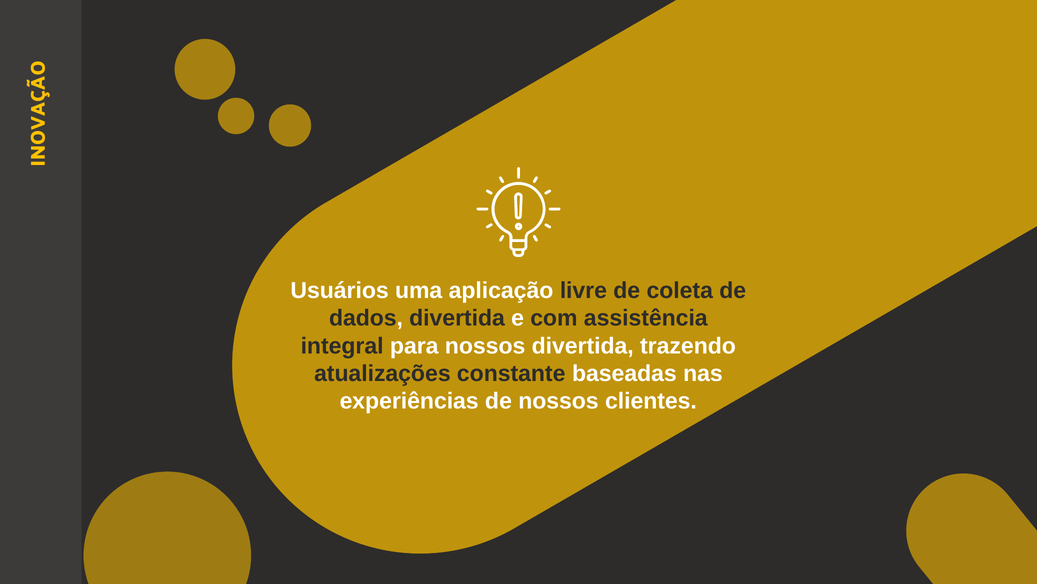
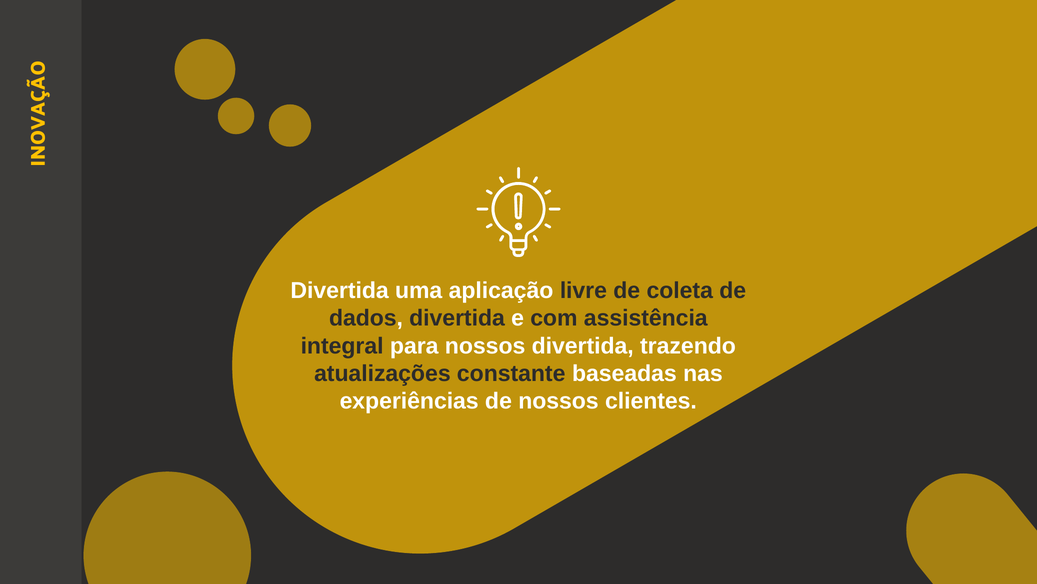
Usuários at (340, 290): Usuários -> Divertida
